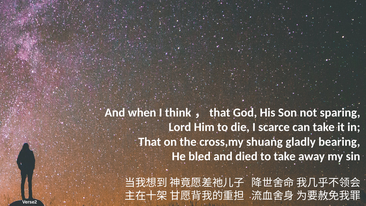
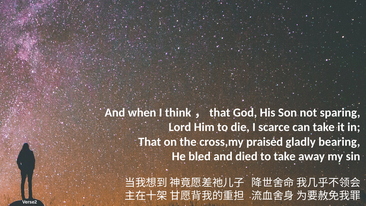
shuang: shuang -> praised
